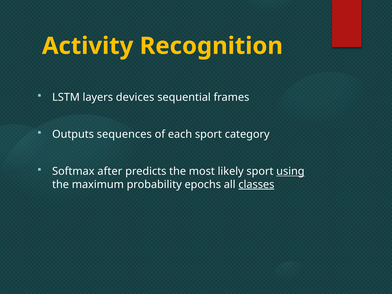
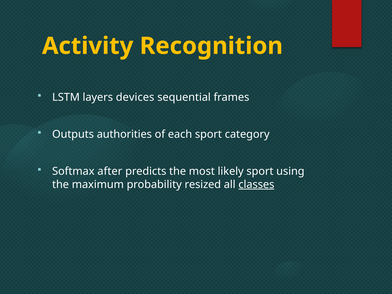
sequences: sequences -> authorities
using underline: present -> none
epochs: epochs -> resized
